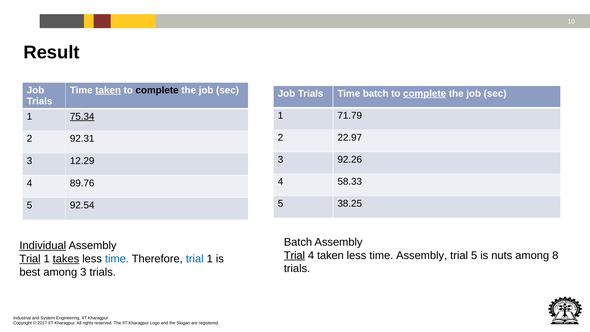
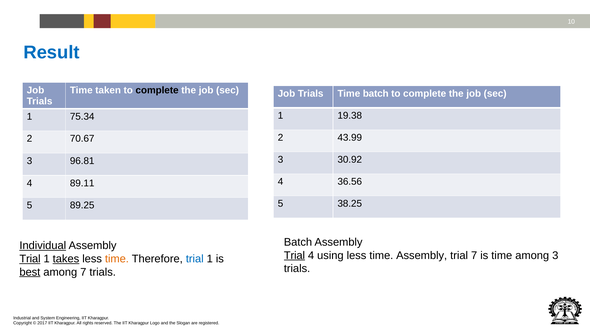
Result colour: black -> blue
taken at (108, 90) underline: present -> none
complete at (425, 94) underline: present -> none
71.79: 71.79 -> 19.38
75.34 underline: present -> none
22.97: 22.97 -> 43.99
92.31: 92.31 -> 70.67
92.26: 92.26 -> 30.92
12.29: 12.29 -> 96.81
58.33: 58.33 -> 36.56
89.76: 89.76 -> 89.11
92.54: 92.54 -> 89.25
4 taken: taken -> using
trial 5: 5 -> 7
is nuts: nuts -> time
among 8: 8 -> 3
time at (117, 259) colour: blue -> orange
best underline: none -> present
among 3: 3 -> 7
